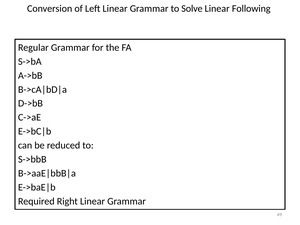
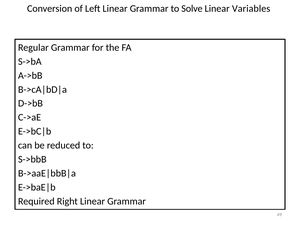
Following: Following -> Variables
